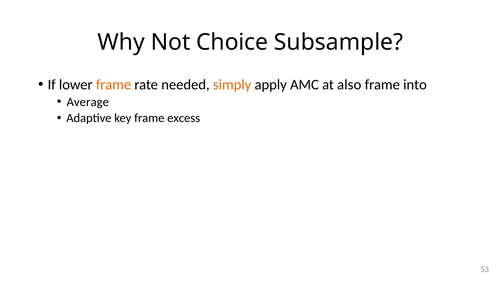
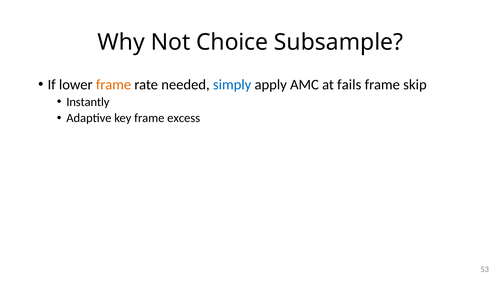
simply colour: orange -> blue
also: also -> fails
into: into -> skip
Average: Average -> Instantly
